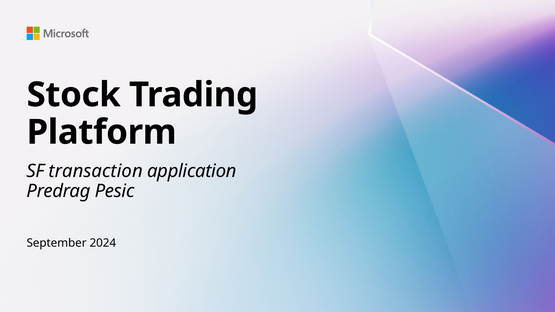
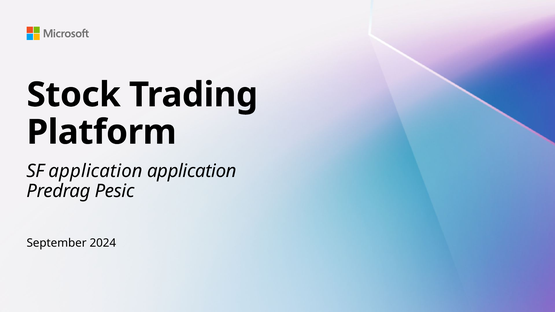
SF transaction: transaction -> application
